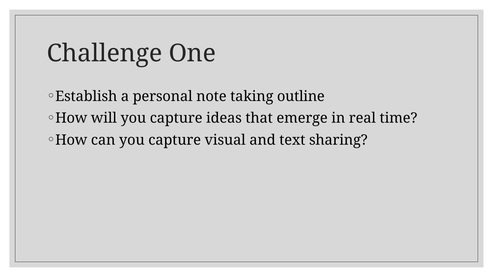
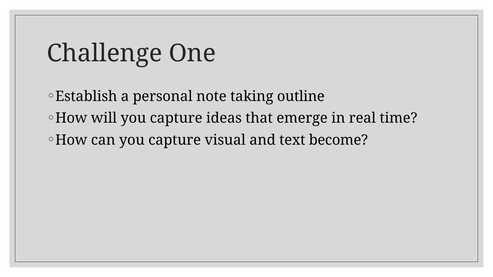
sharing: sharing -> become
